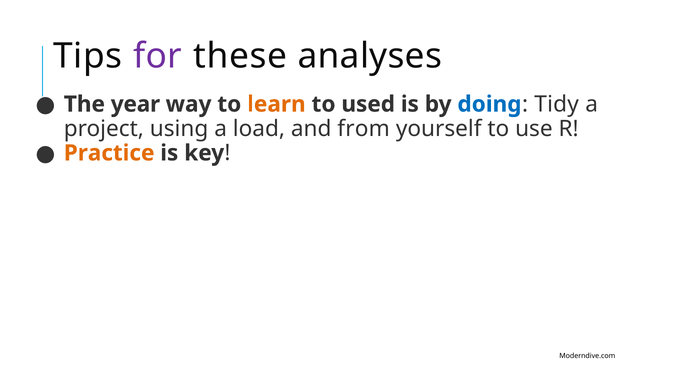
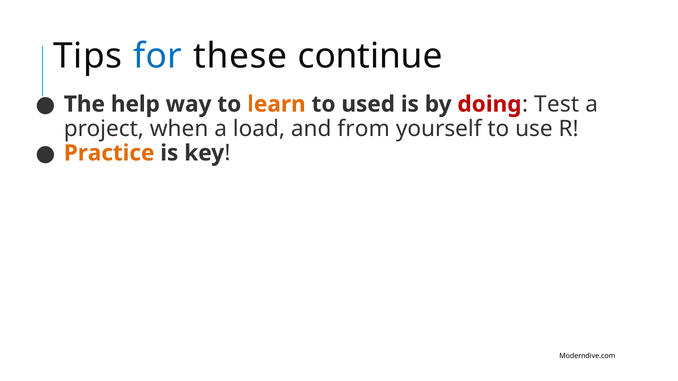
for colour: purple -> blue
analyses: analyses -> continue
year: year -> help
doing colour: blue -> red
Tidy: Tidy -> Test
using: using -> when
